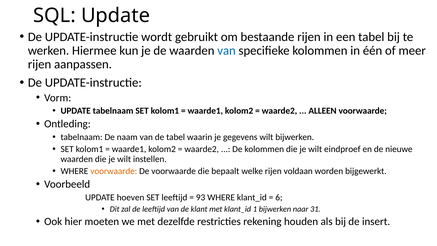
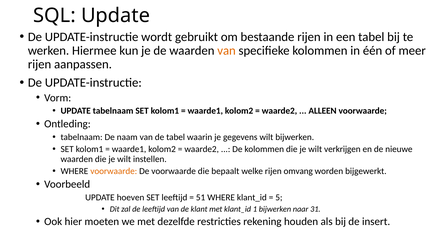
van at (227, 51) colour: blue -> orange
eindproef: eindproef -> verkrijgen
voldaan: voldaan -> omvang
93: 93 -> 51
6: 6 -> 5
